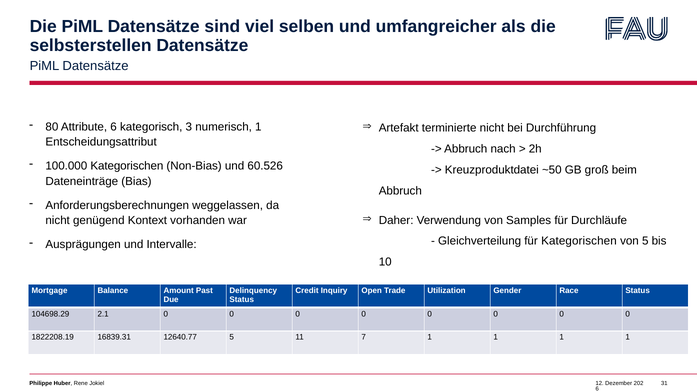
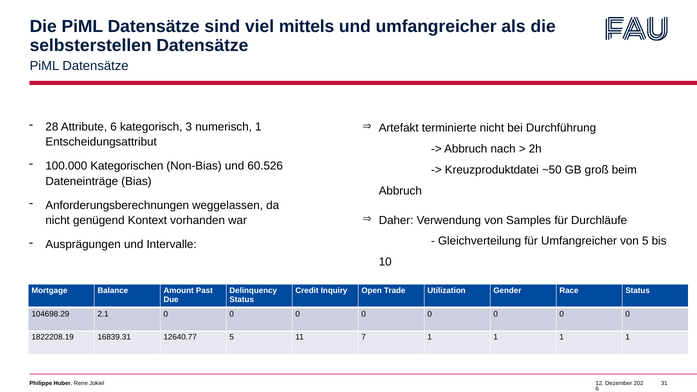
selben: selben -> mittels
80: 80 -> 28
für Kategorischen: Kategorischen -> Umfangreicher
